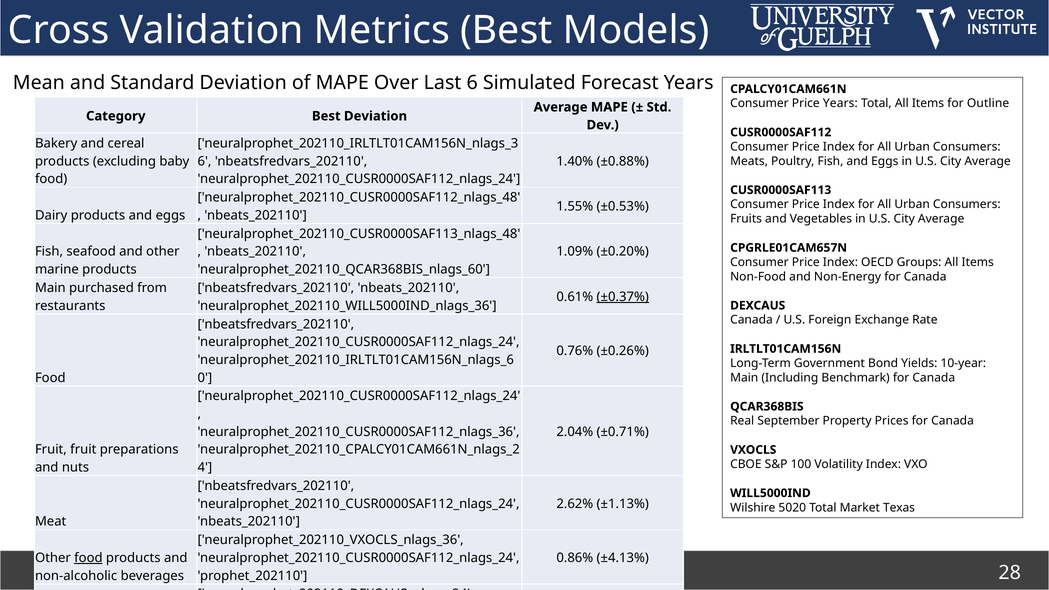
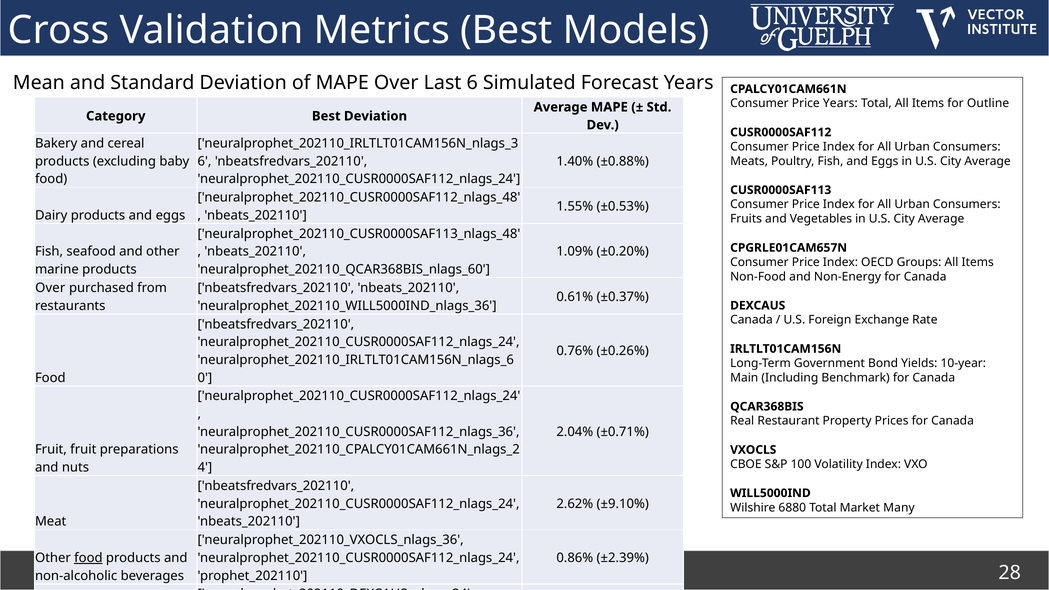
Main at (50, 288): Main -> Over
±0.37% underline: present -> none
September: September -> Restaurant
±1.13%: ±1.13% -> ±9.10%
5020: 5020 -> 6880
Texas: Texas -> Many
±4.13%: ±4.13% -> ±2.39%
